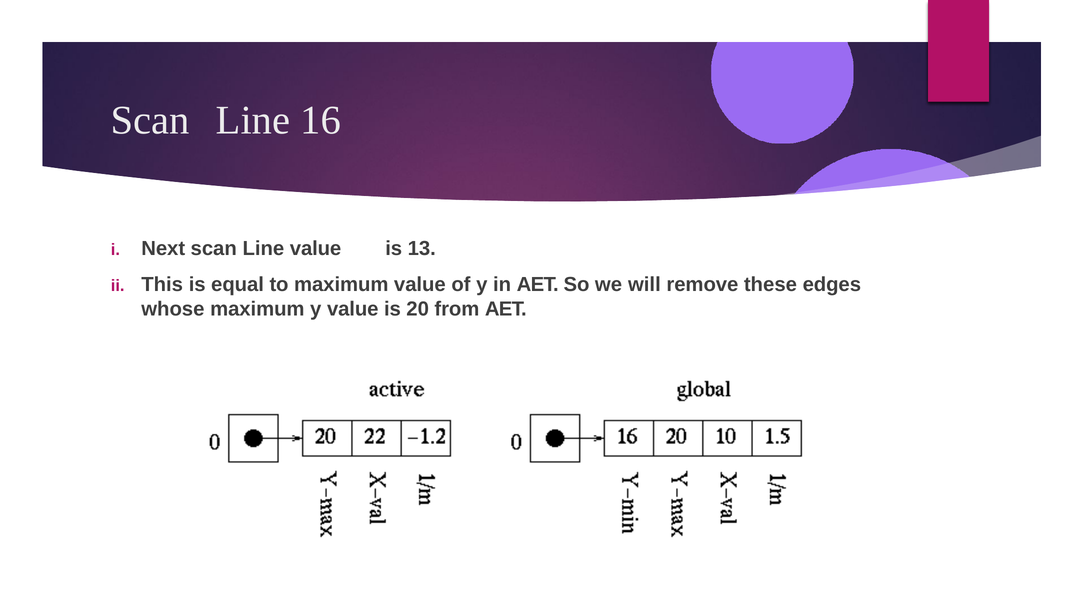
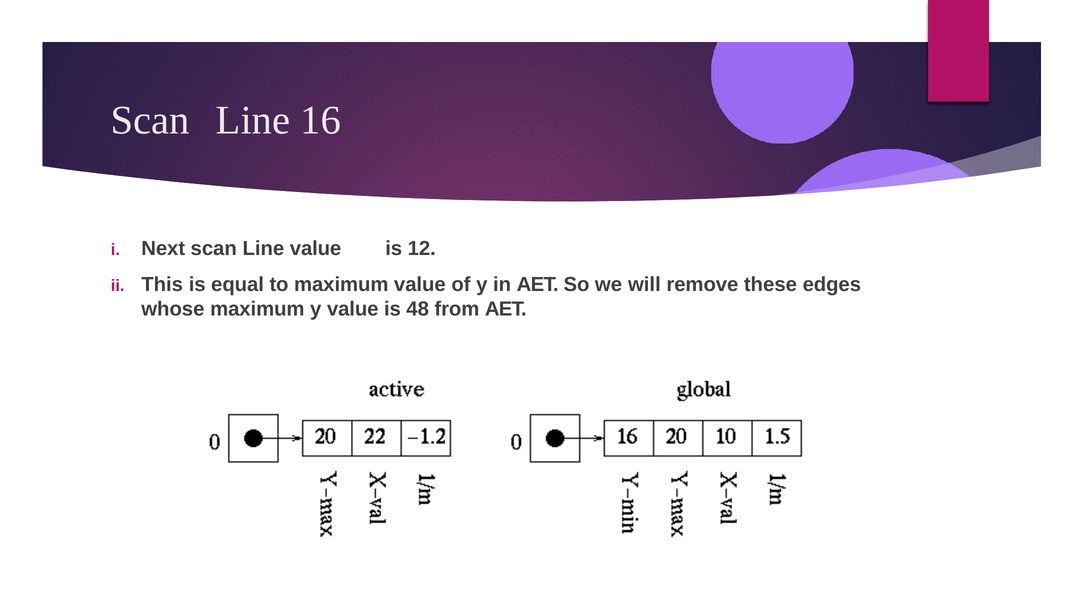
13: 13 -> 12
20: 20 -> 48
